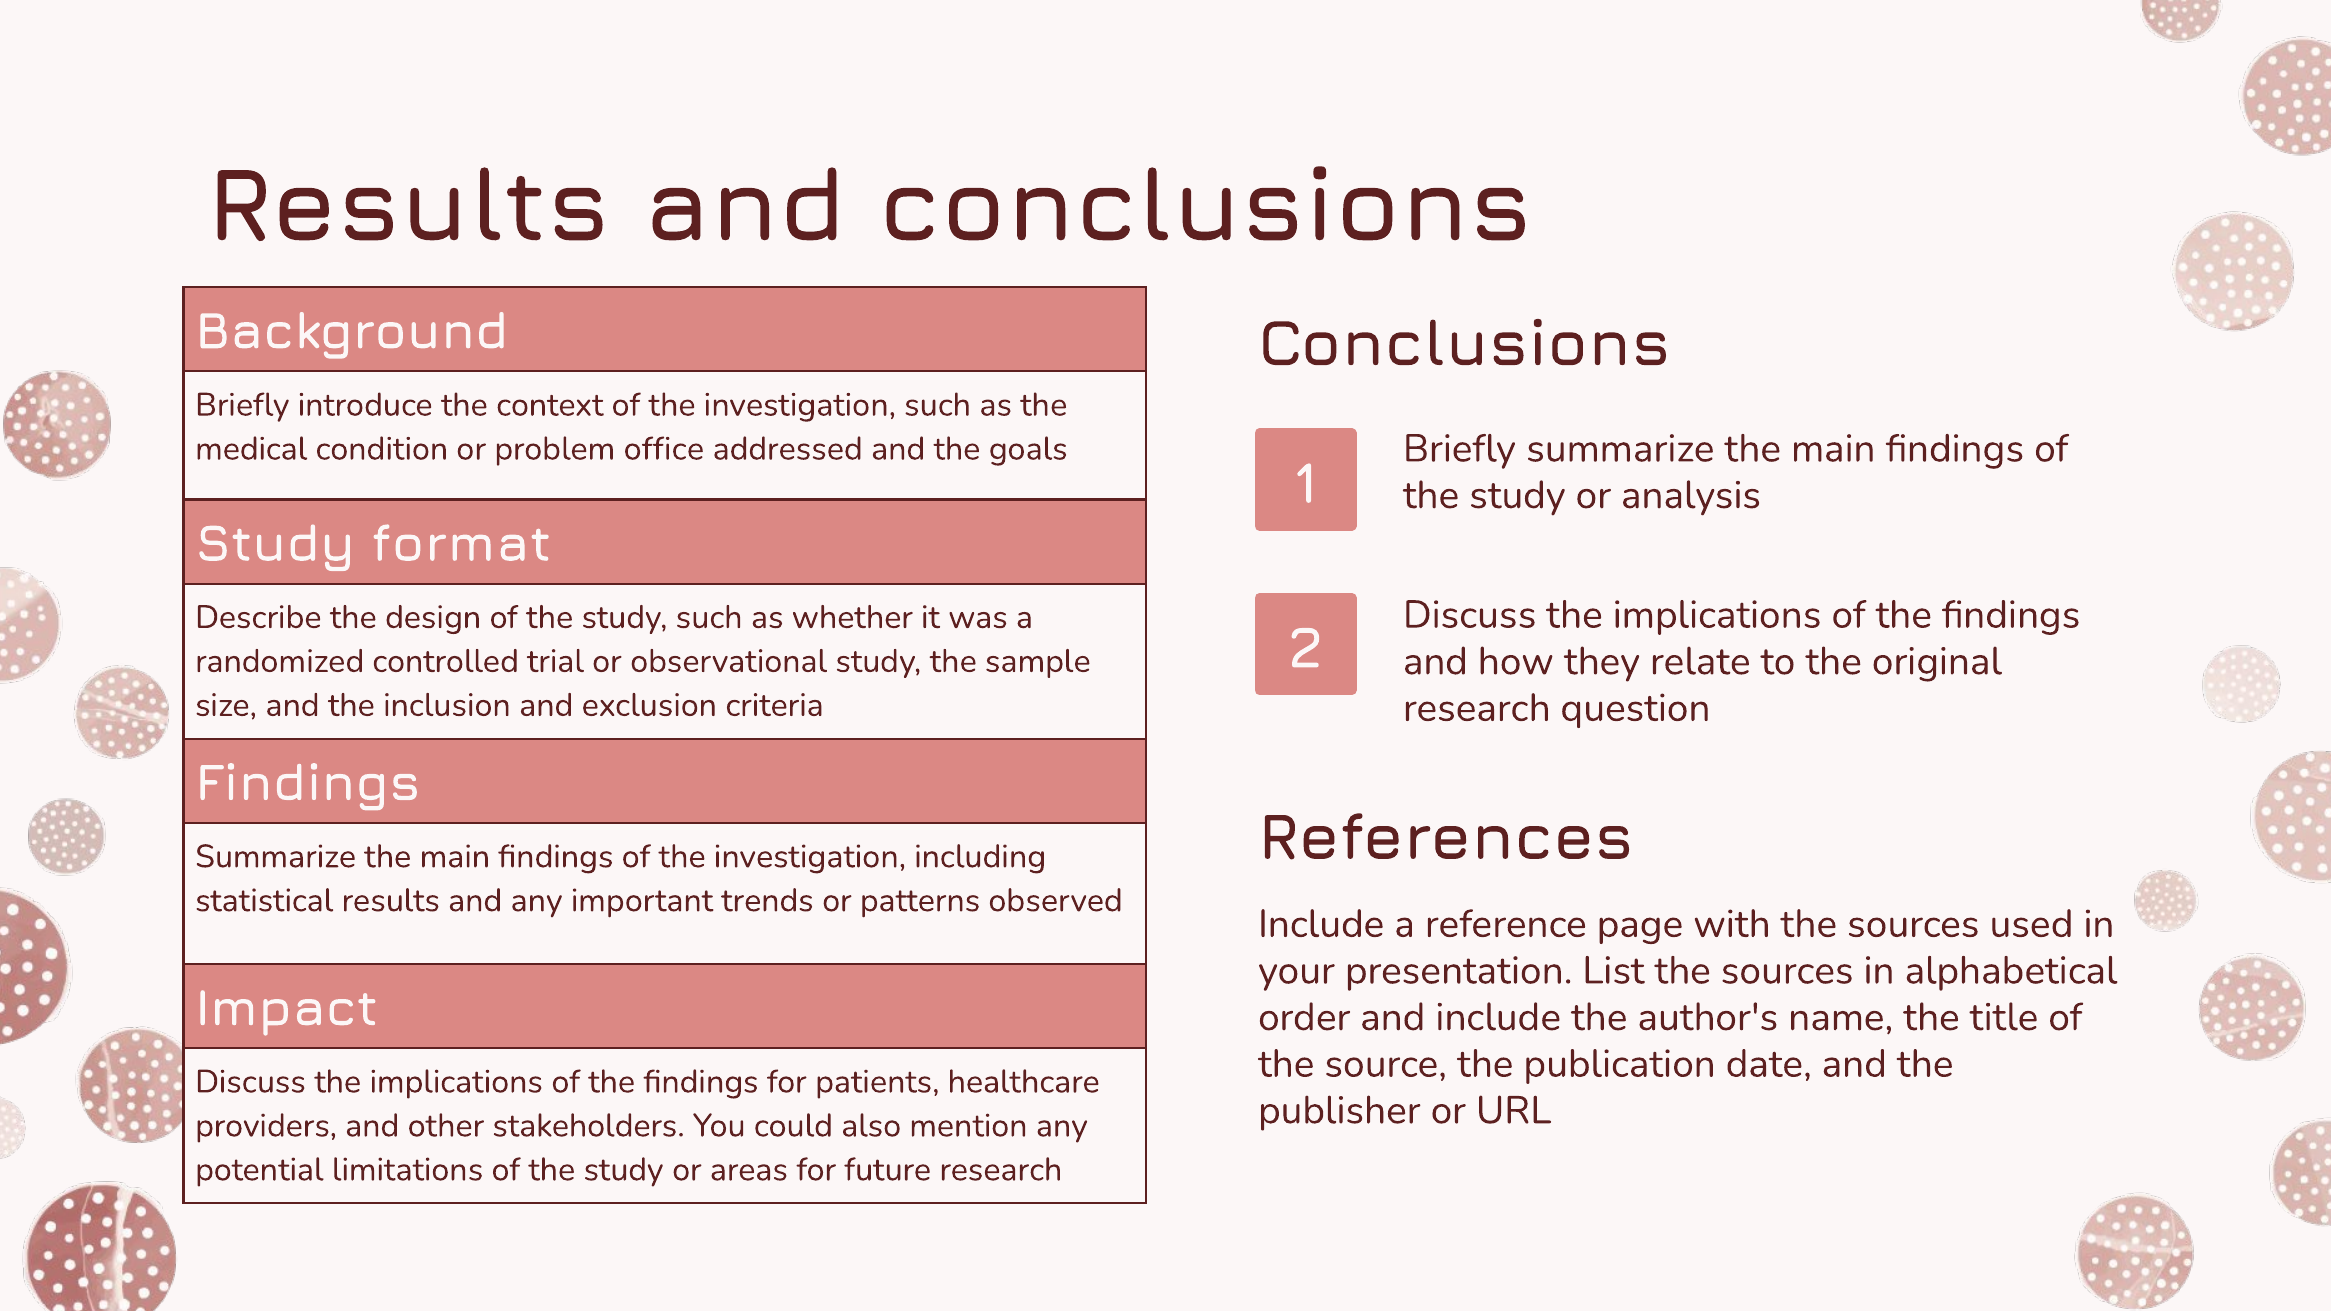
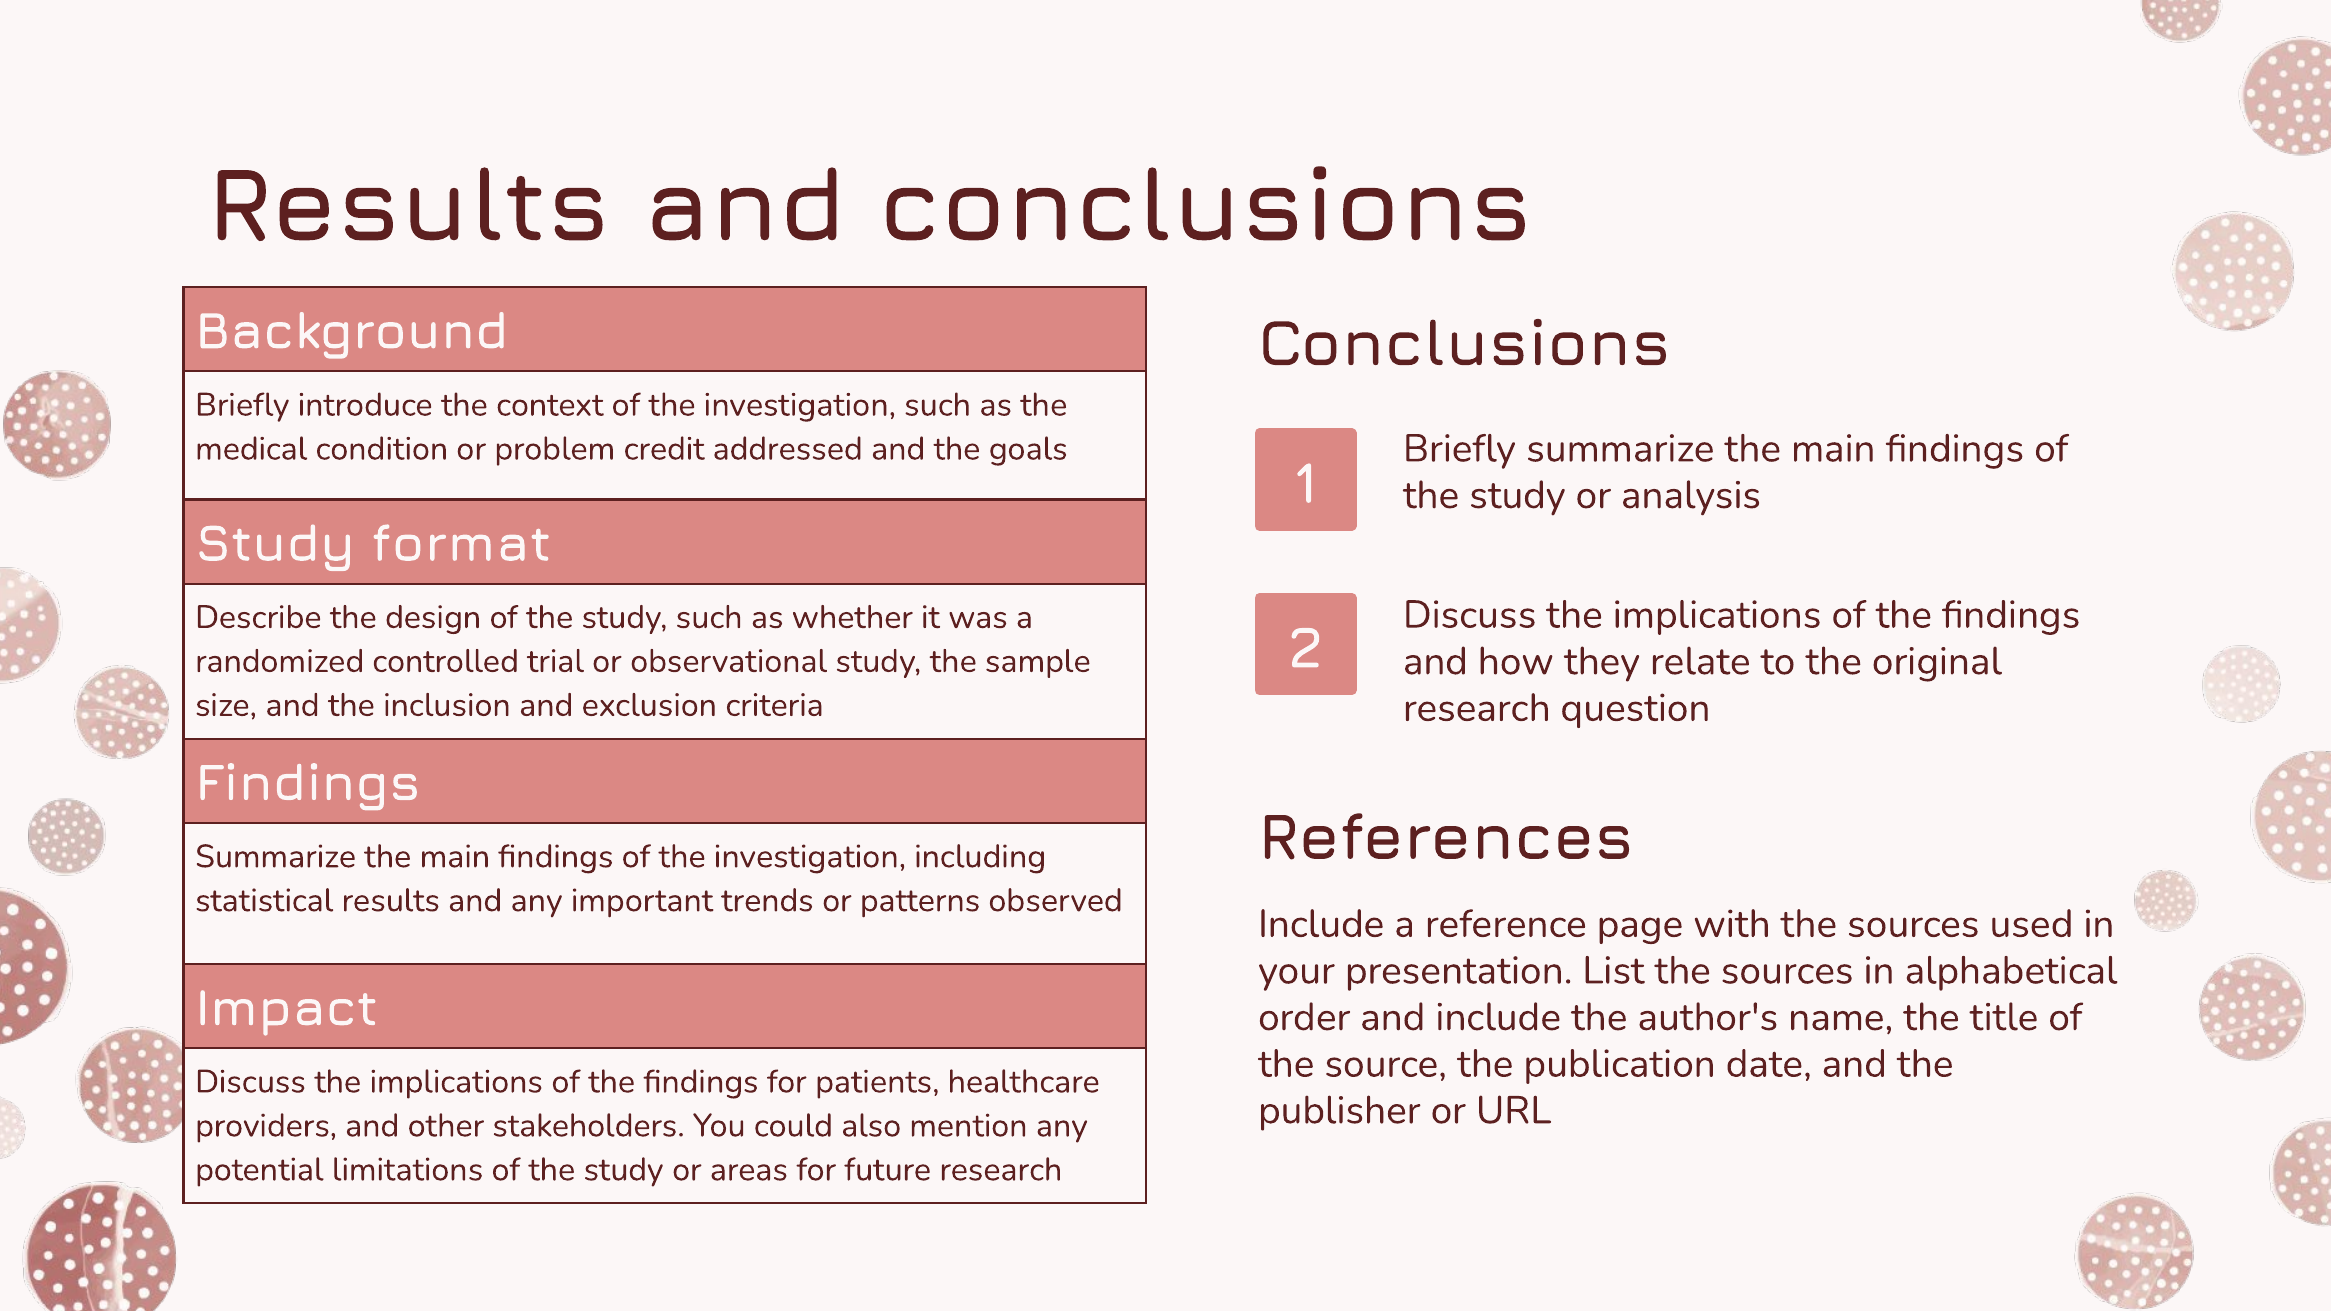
office: office -> credit
